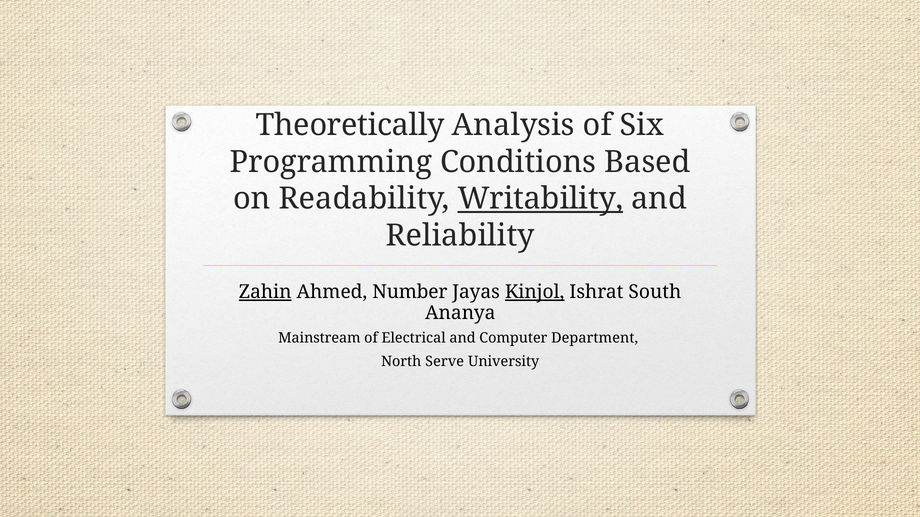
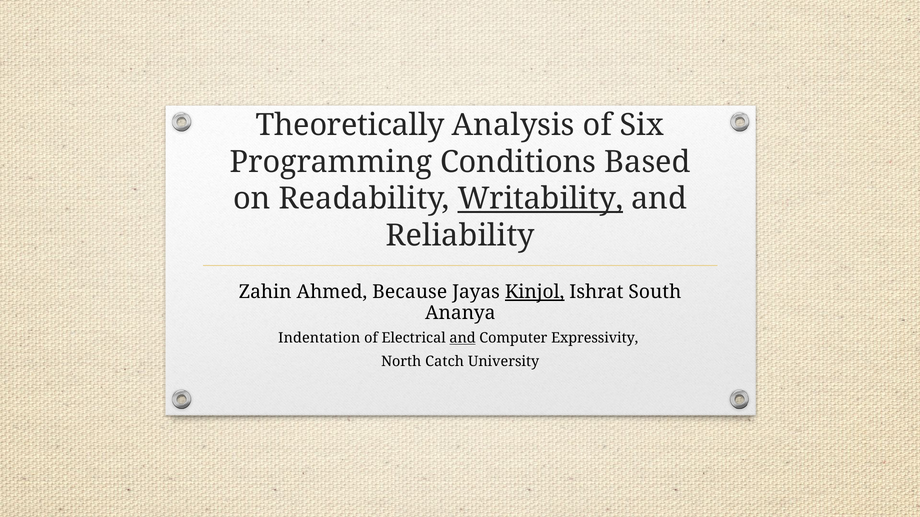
Zahin underline: present -> none
Number: Number -> Because
Mainstream: Mainstream -> Indentation
and at (463, 338) underline: none -> present
Department: Department -> Expressivity
Serve: Serve -> Catch
